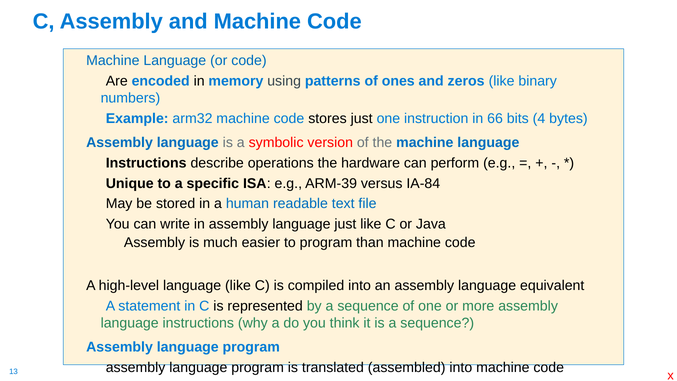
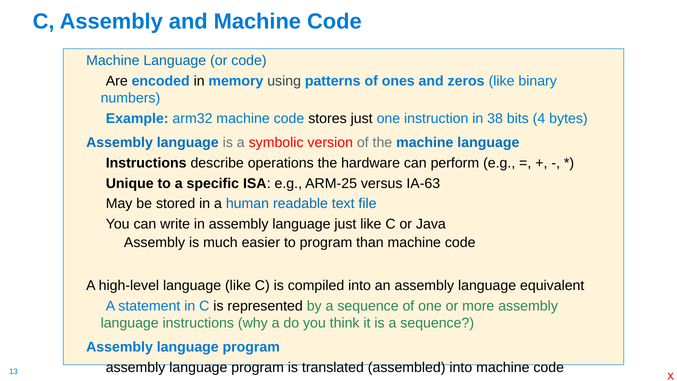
66: 66 -> 38
ARM-39: ARM-39 -> ARM-25
IA-84: IA-84 -> IA-63
